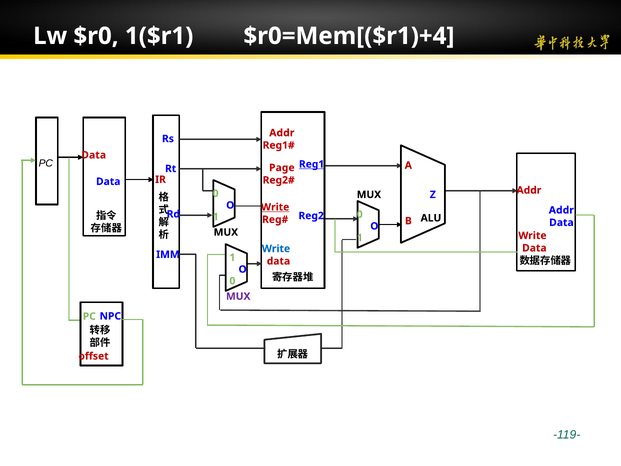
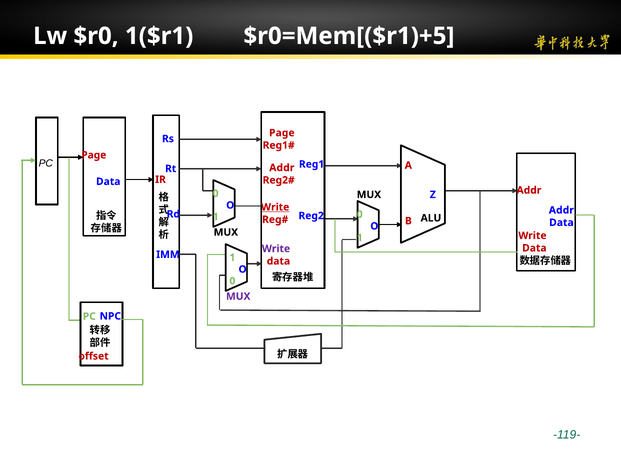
$r0=Mem[($r1)+4: $r0=Mem[($r1)+4 -> $r0=Mem[($r1)+5
Addr at (282, 133): Addr -> Page
Data at (94, 155): Data -> Page
Reg1 underline: present -> none
Page at (282, 168): Page -> Addr
Write at (276, 249) colour: blue -> purple
